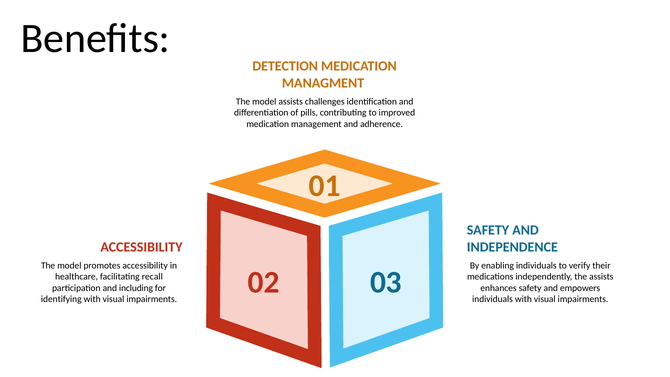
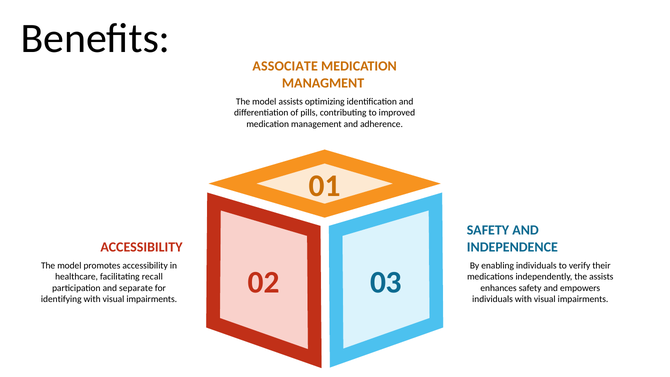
DETECTION: DETECTION -> ASSOCIATE
challenges: challenges -> optimizing
including: including -> separate
